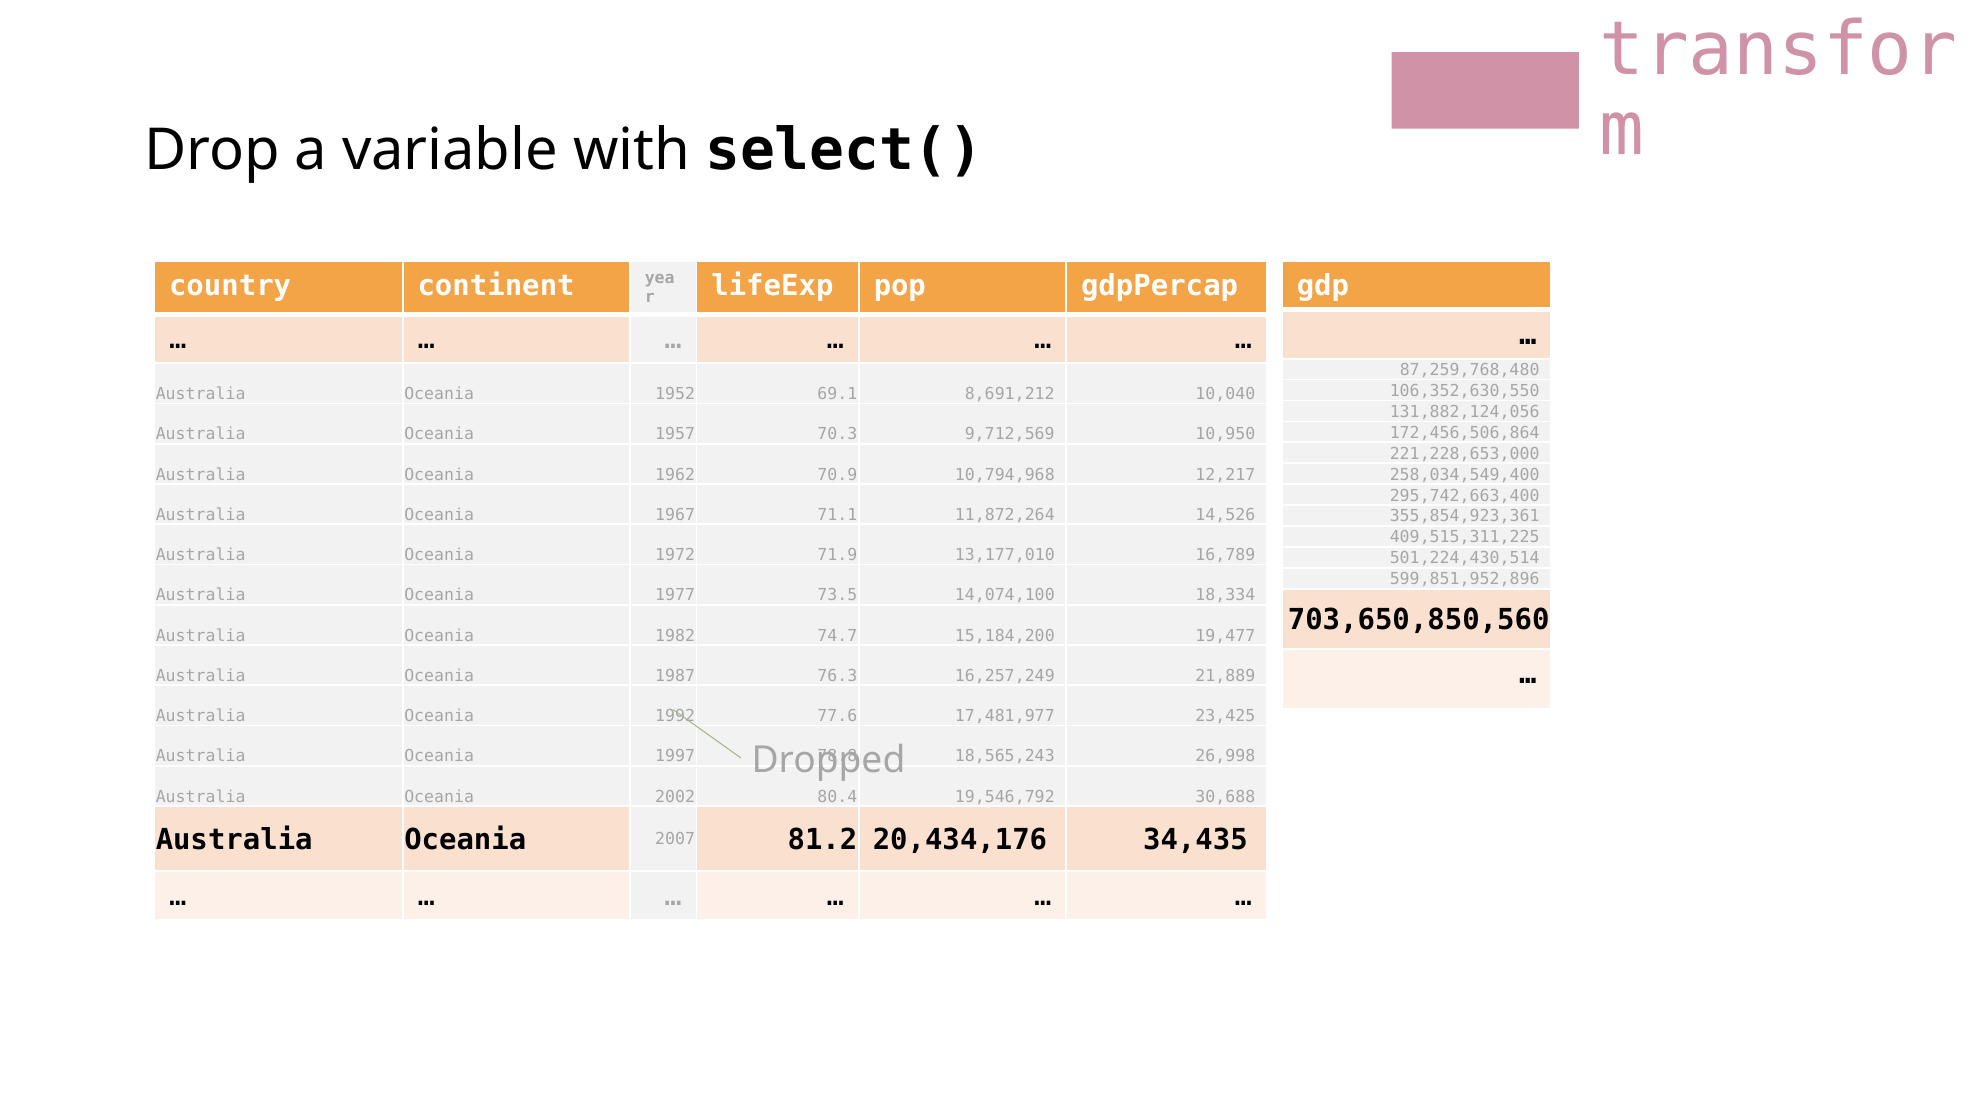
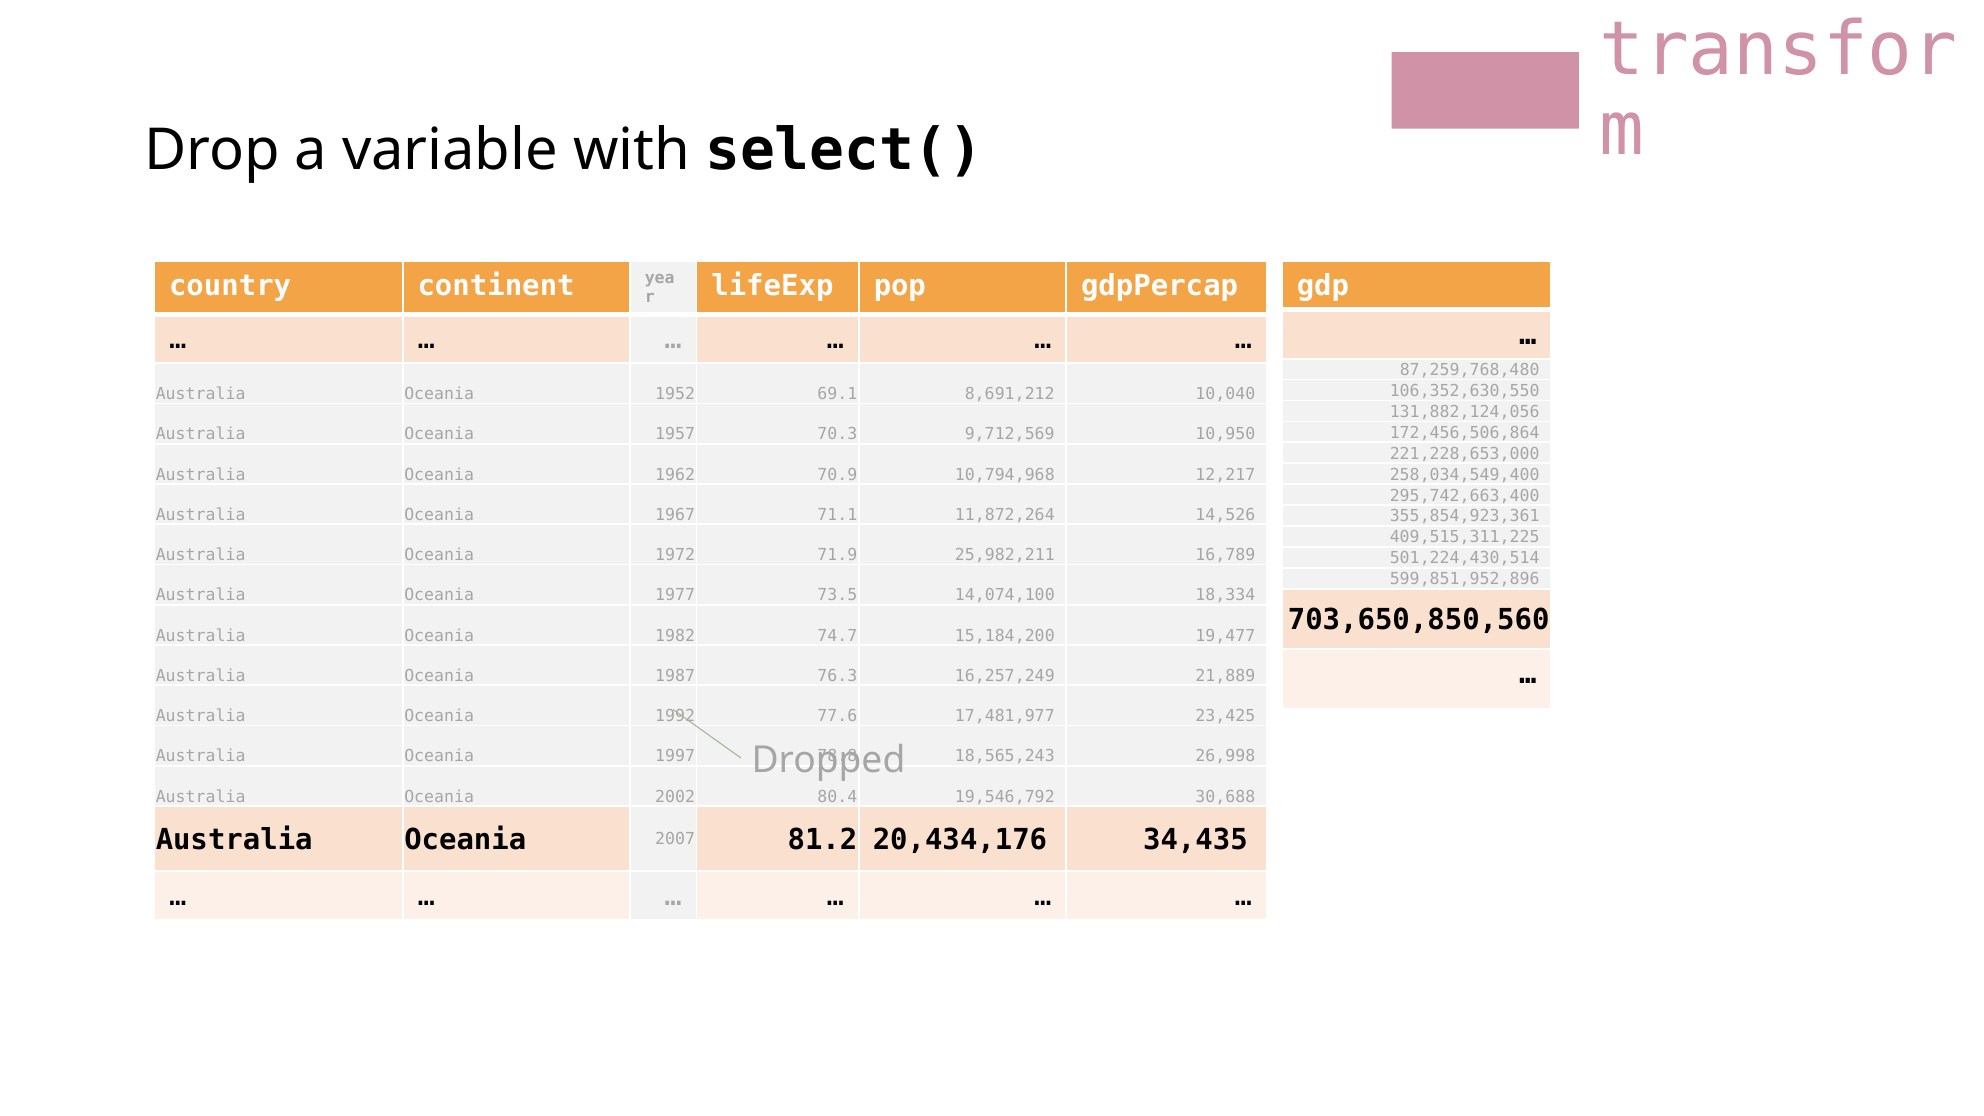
13,177,010: 13,177,010 -> 25,982,211
